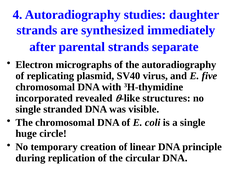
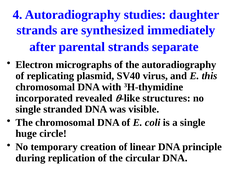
five: five -> this
